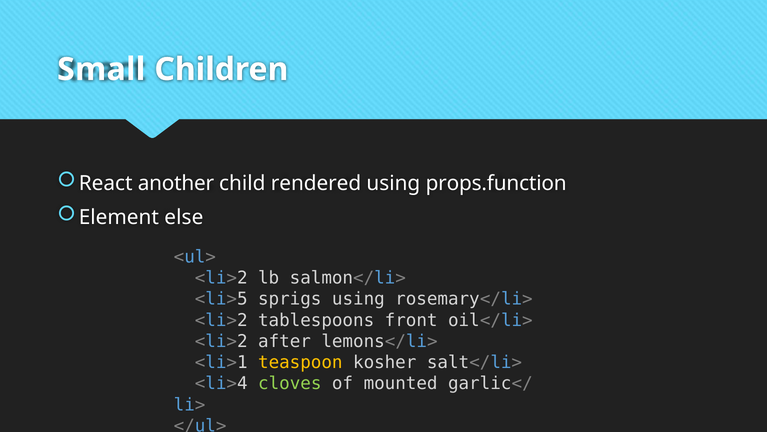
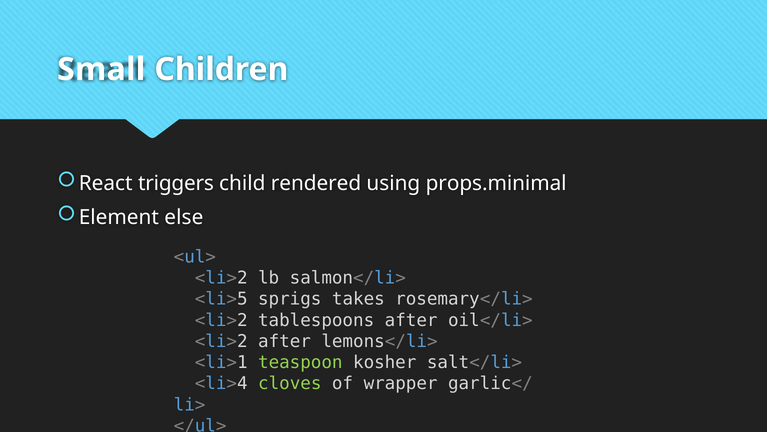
another: another -> triggers
props.function: props.function -> props.minimal
sprigs using: using -> takes
tablespoons front: front -> after
teaspoon colour: yellow -> light green
mounted: mounted -> wrapper
